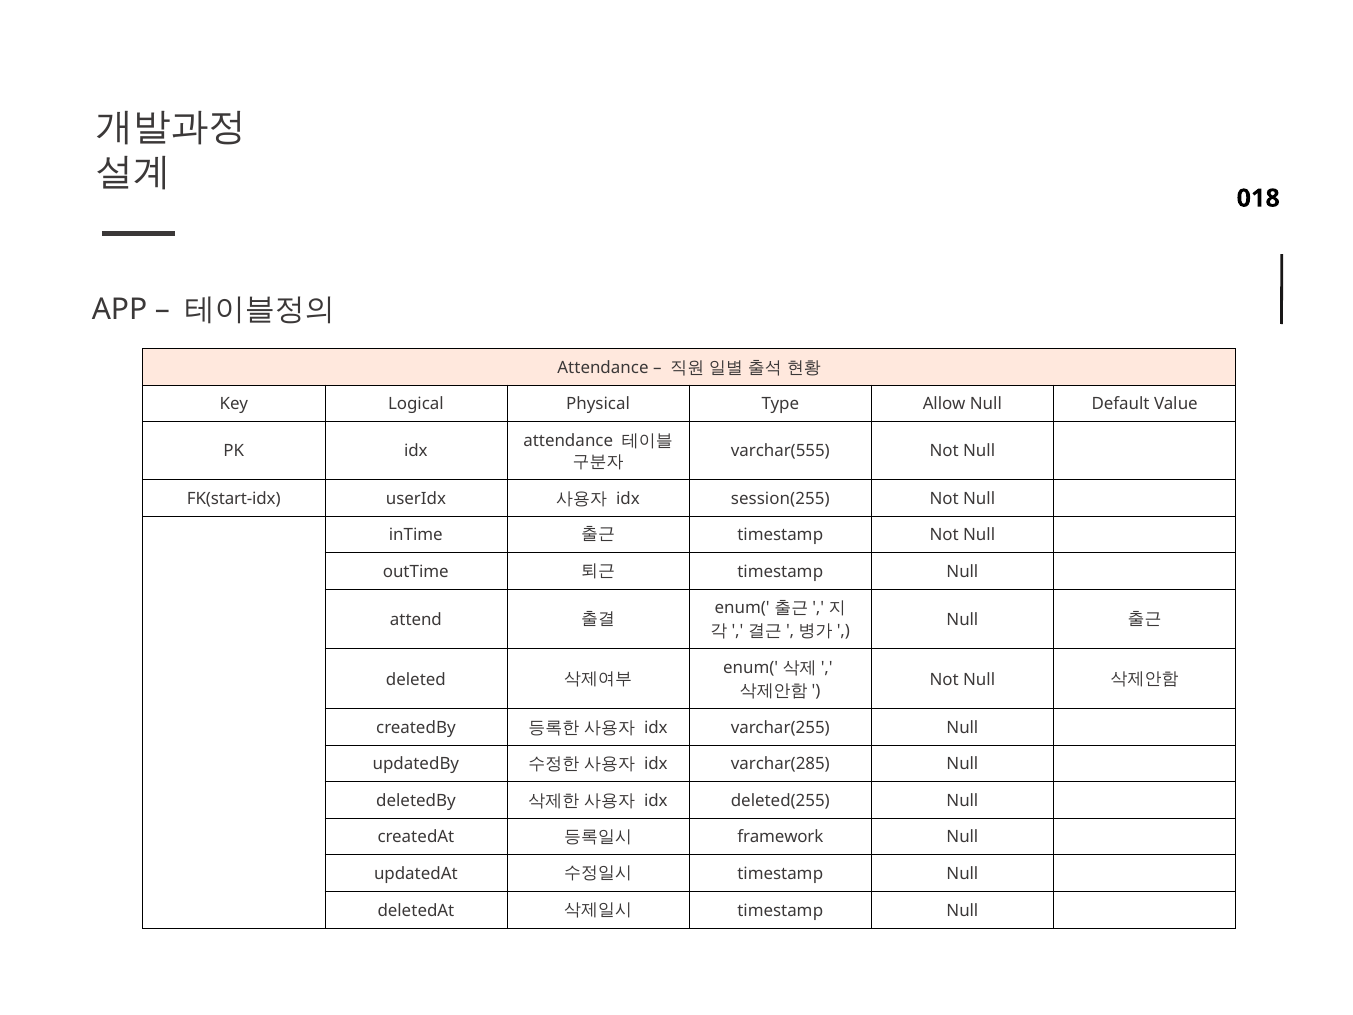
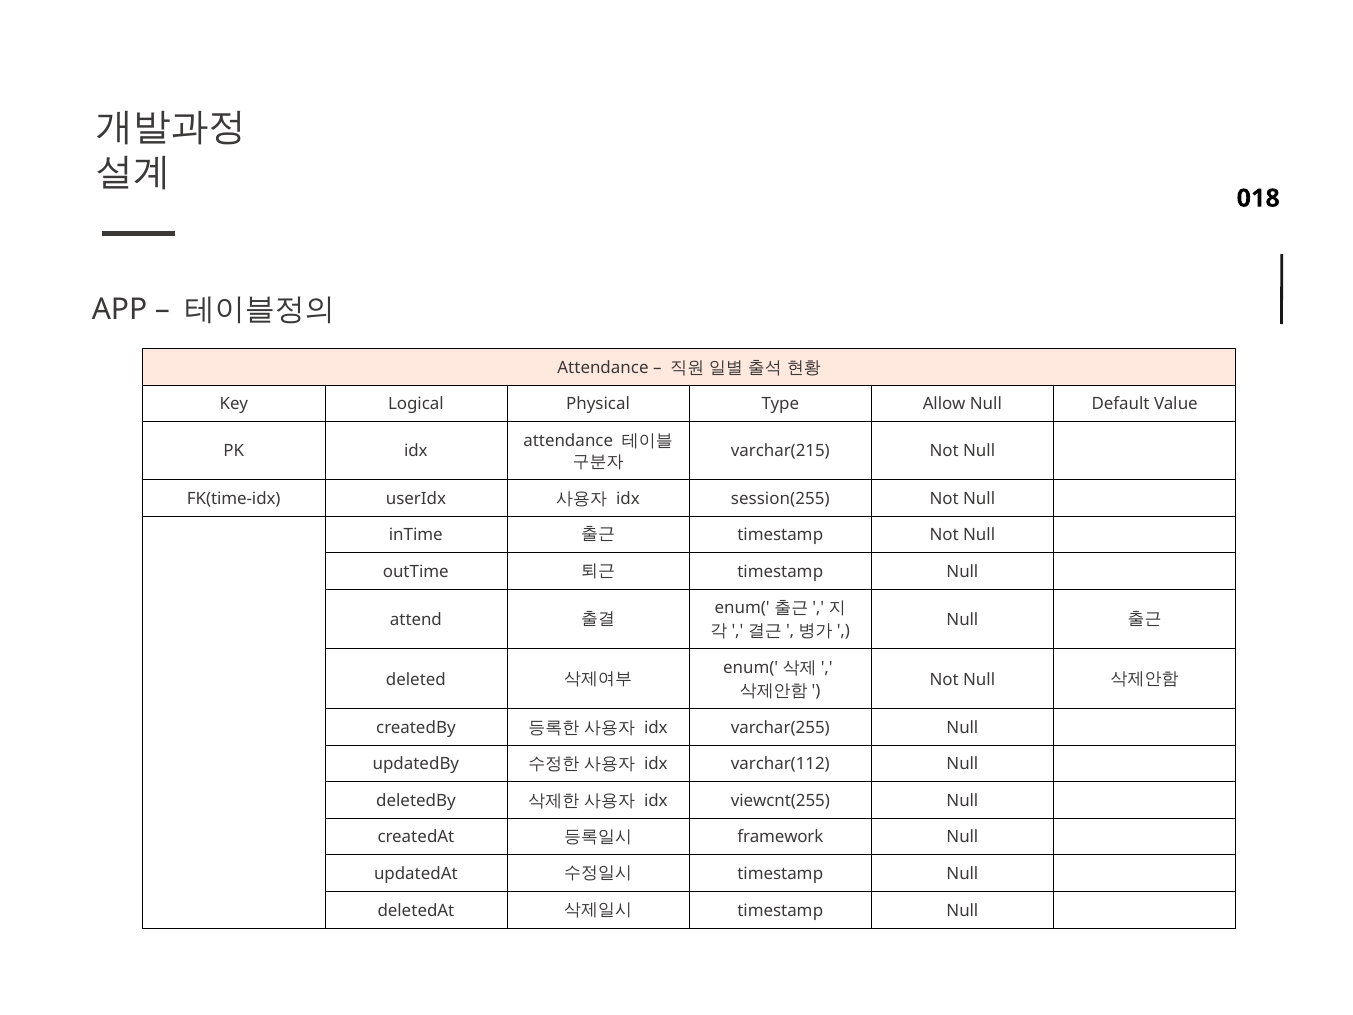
varchar(555: varchar(555 -> varchar(215
FK(start-idx: FK(start-idx -> FK(time-idx
varchar(285: varchar(285 -> varchar(112
deleted(255: deleted(255 -> viewcnt(255
